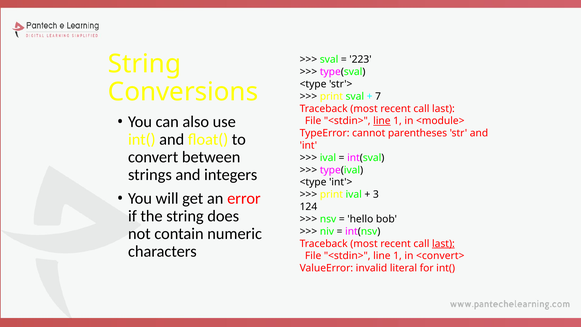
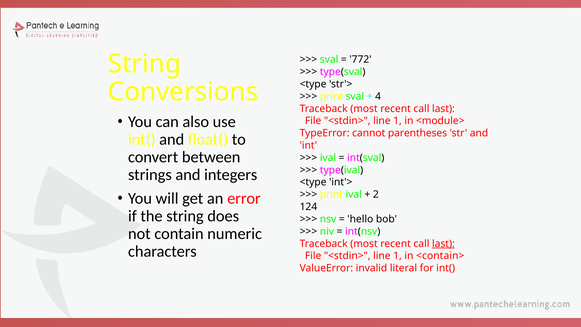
223: 223 -> 772
7: 7 -> 4
line at (382, 121) underline: present -> none
3: 3 -> 2
<convert>: <convert> -> <contain>
